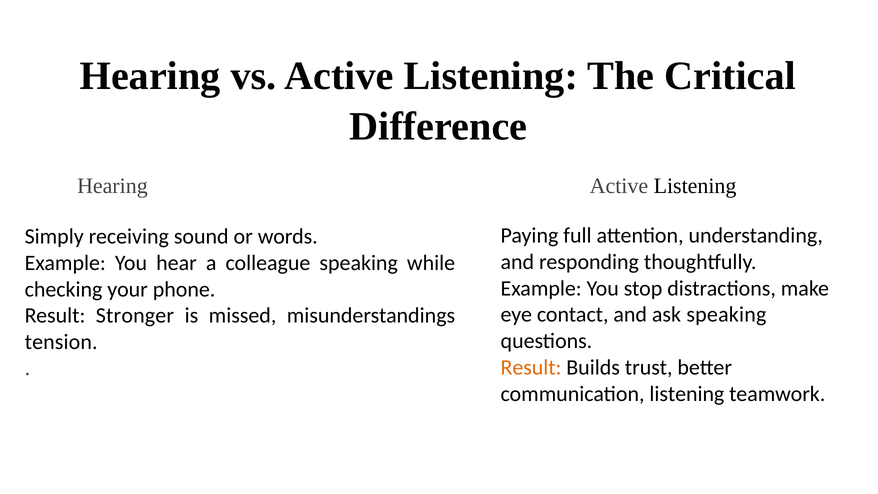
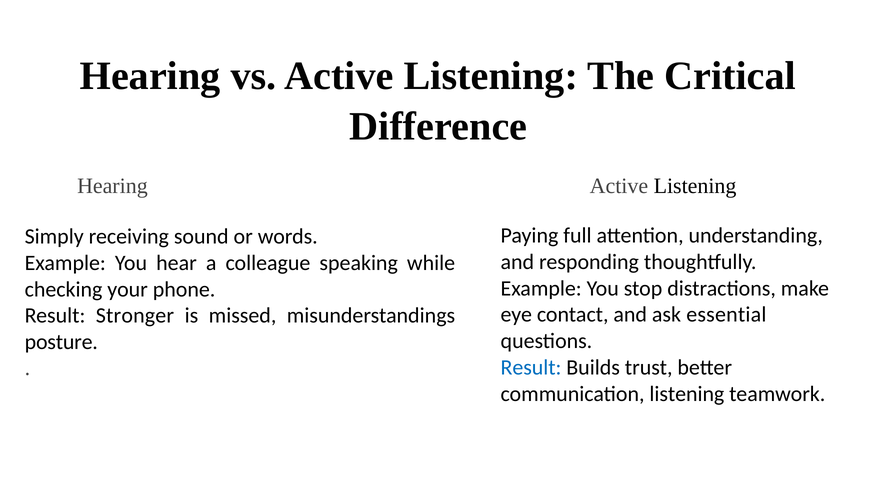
ask speaking: speaking -> essential
tension: tension -> posture
Result at (531, 367) colour: orange -> blue
